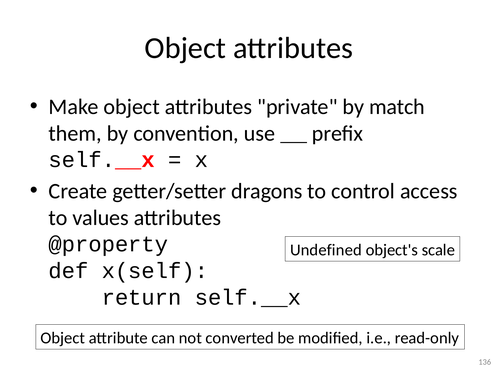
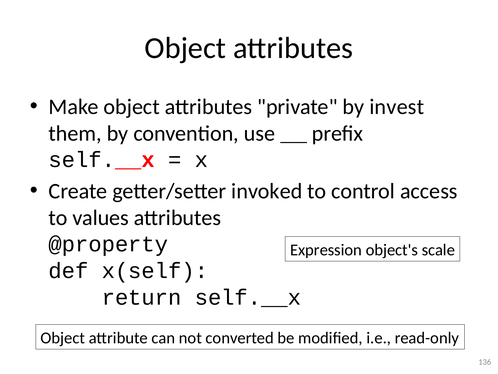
match: match -> invest
dragons: dragons -> invoked
Undefined: Undefined -> Expression
